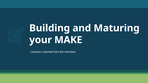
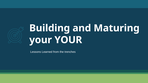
your MAKE: MAKE -> YOUR
